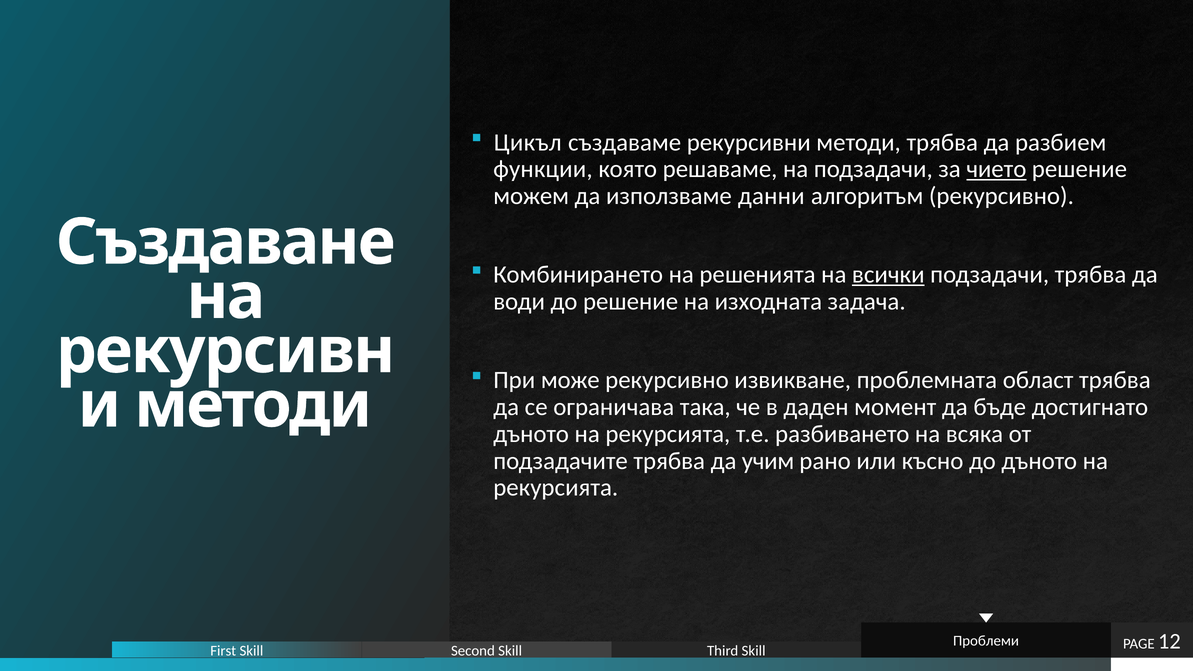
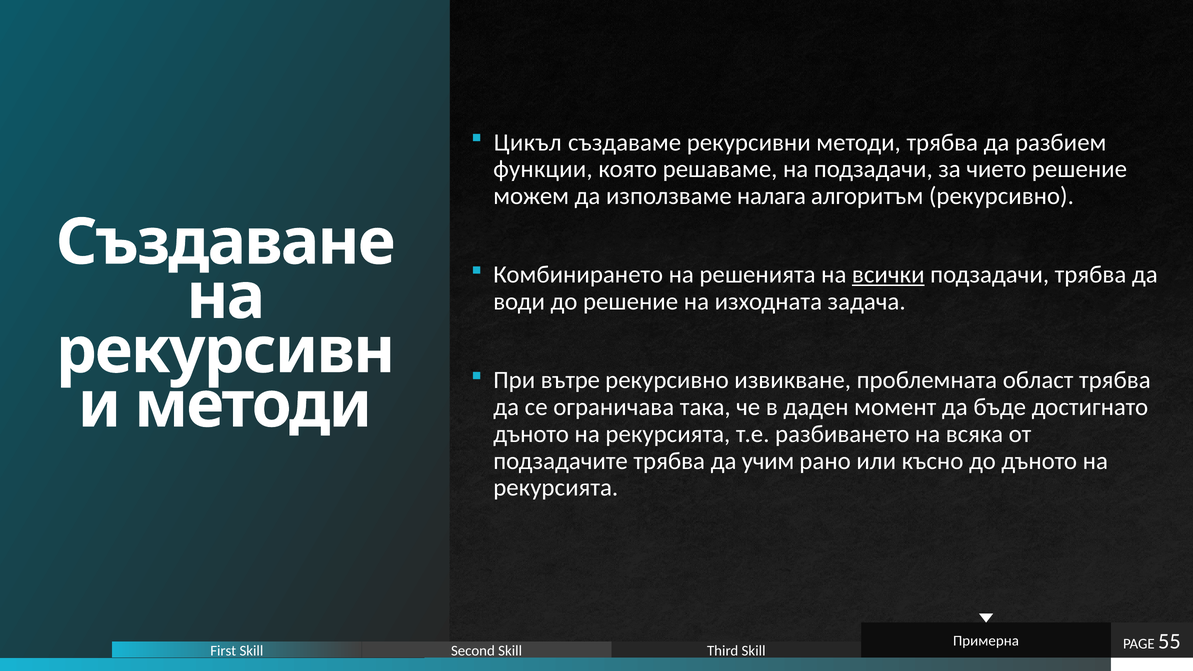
чието underline: present -> none
данни: данни -> налага
може: може -> вътре
Проблеми: Проблеми -> Примерна
12: 12 -> 55
